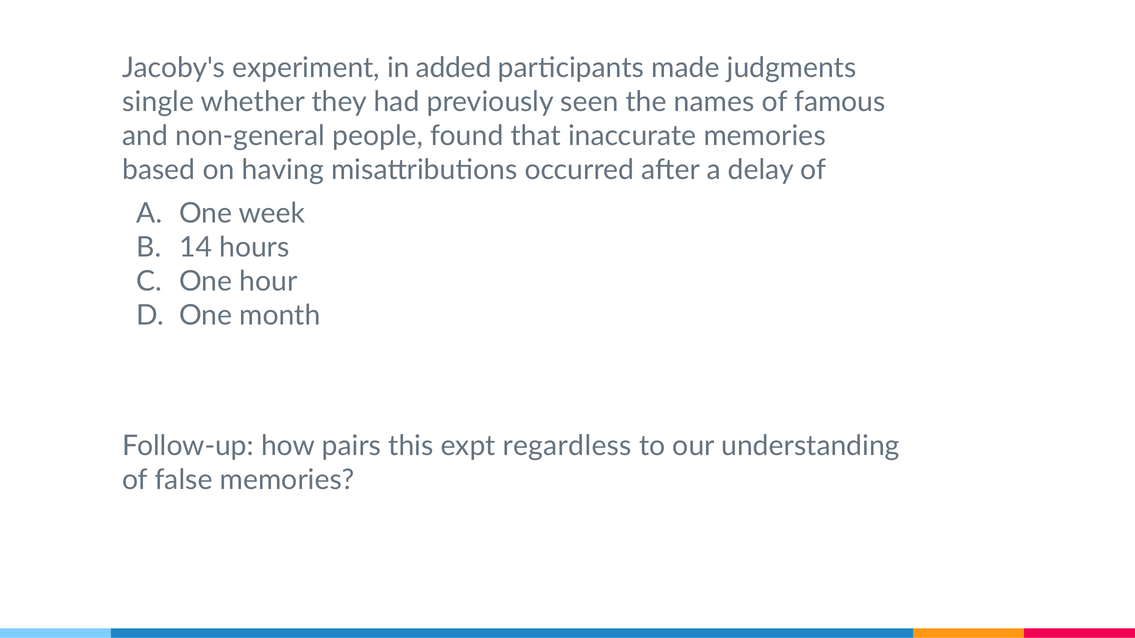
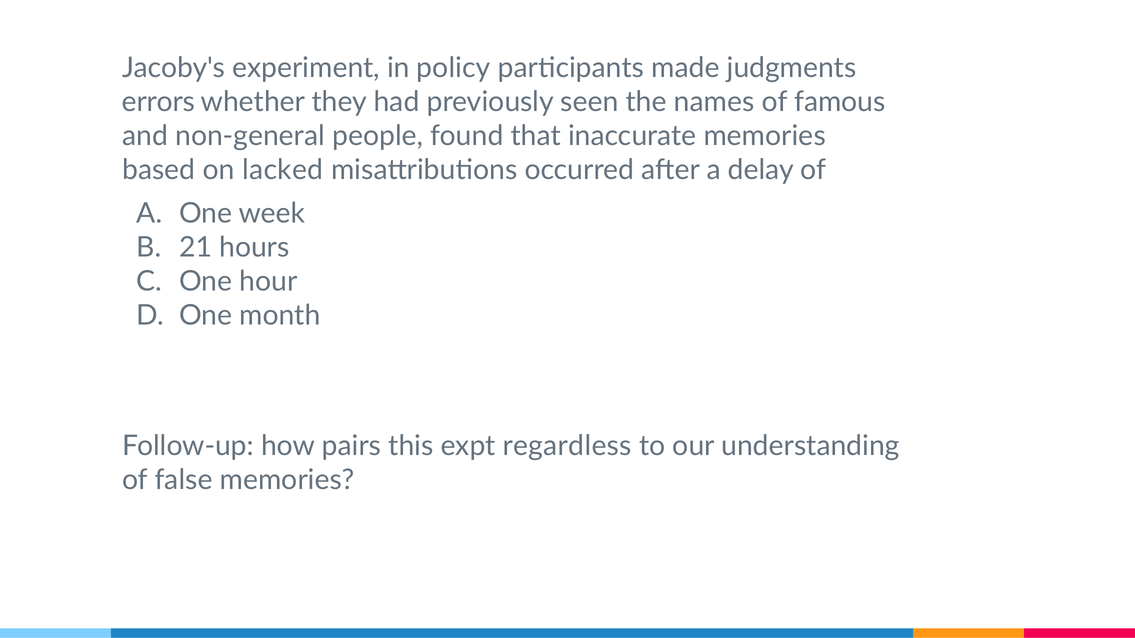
added: added -> policy
single: single -> errors
having: having -> lacked
14: 14 -> 21
